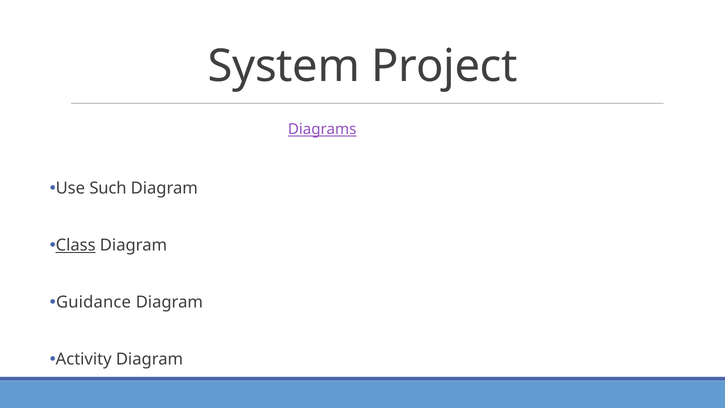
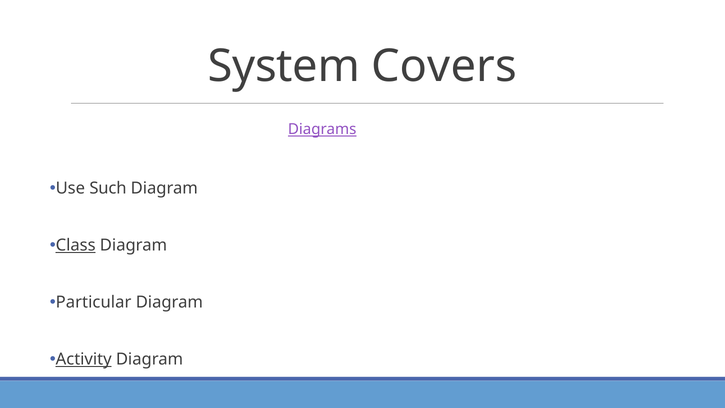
Project: Project -> Covers
Guidance: Guidance -> Particular
Activity underline: none -> present
